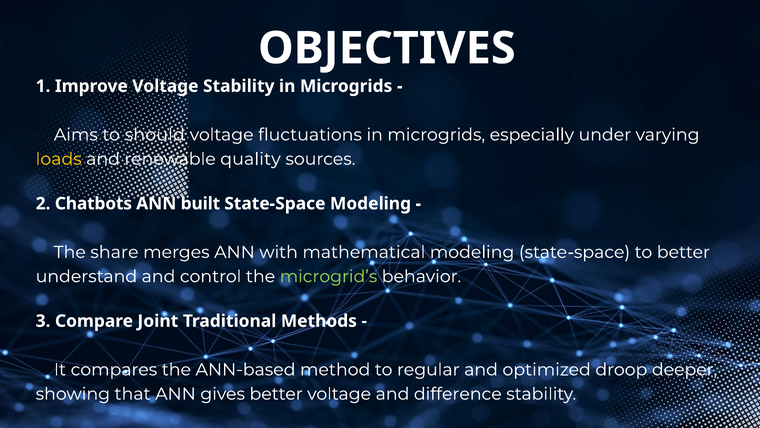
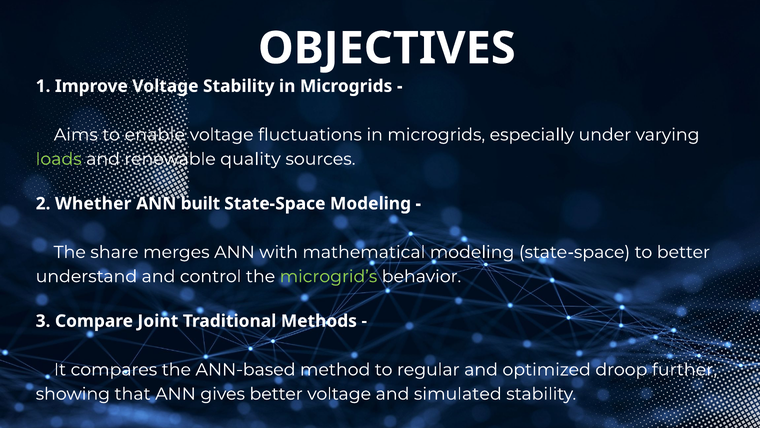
should: should -> enable
loads colour: yellow -> light green
Chatbots: Chatbots -> Whether
deeper: deeper -> further
difference: difference -> simulated
